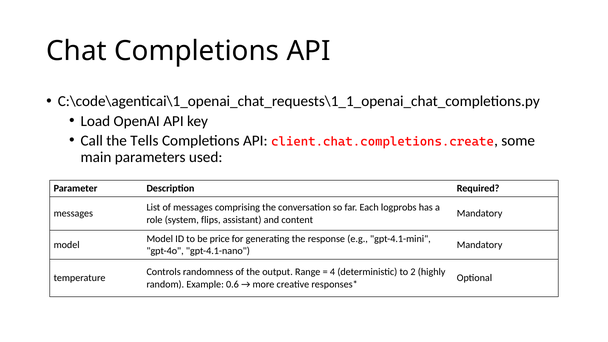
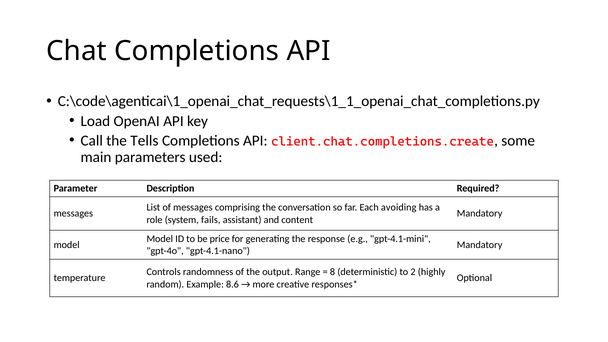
logprobs: logprobs -> avoiding
flips: flips -> fails
4: 4 -> 8
0.6: 0.6 -> 8.6
